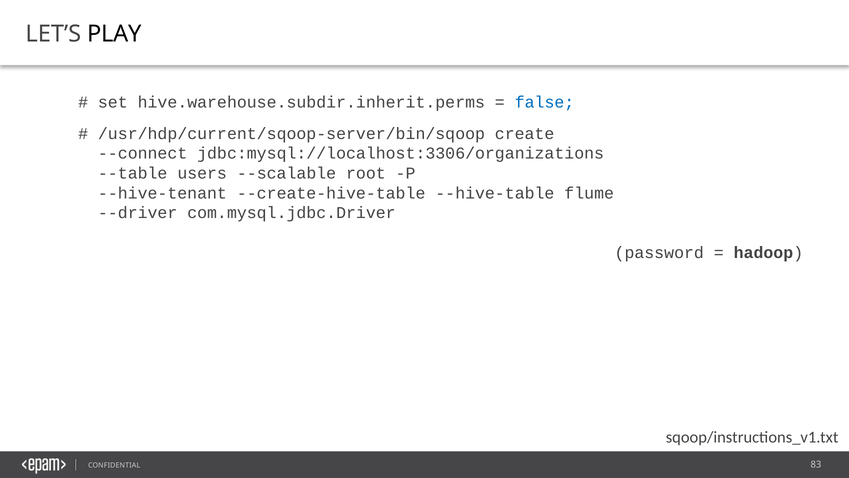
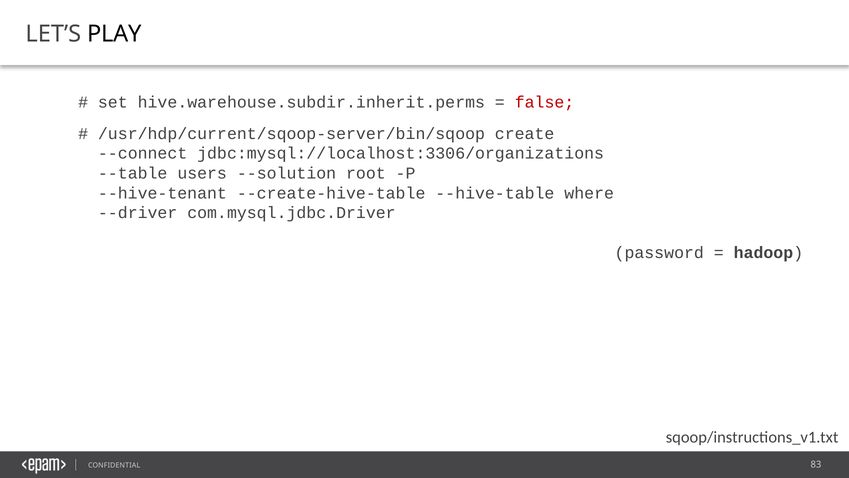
false colour: blue -> red
--scalable: --scalable -> --solution
flume: flume -> where
